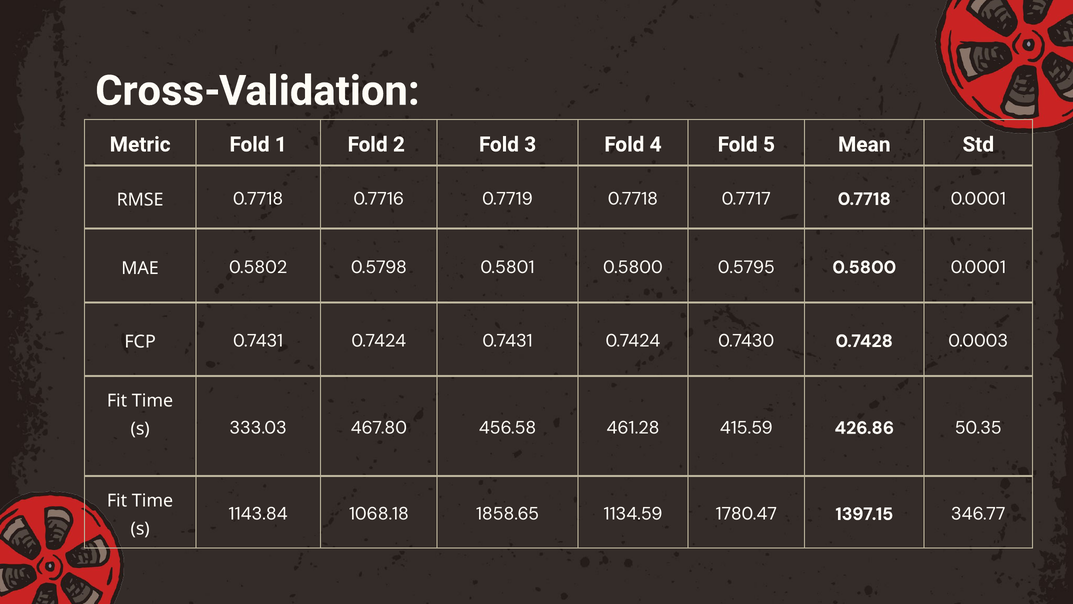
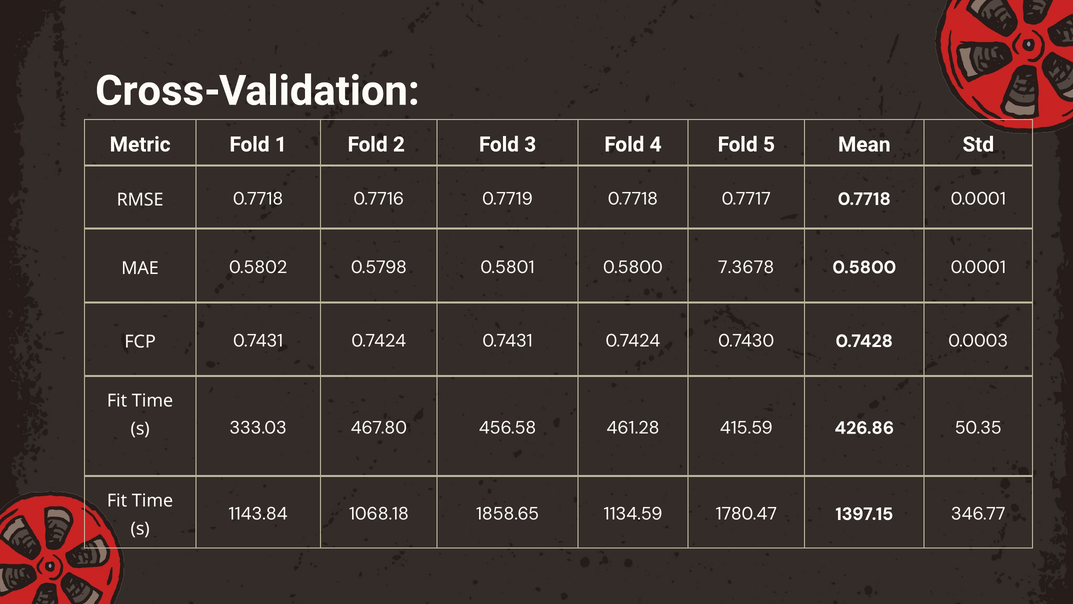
0.5795: 0.5795 -> 7.3678
